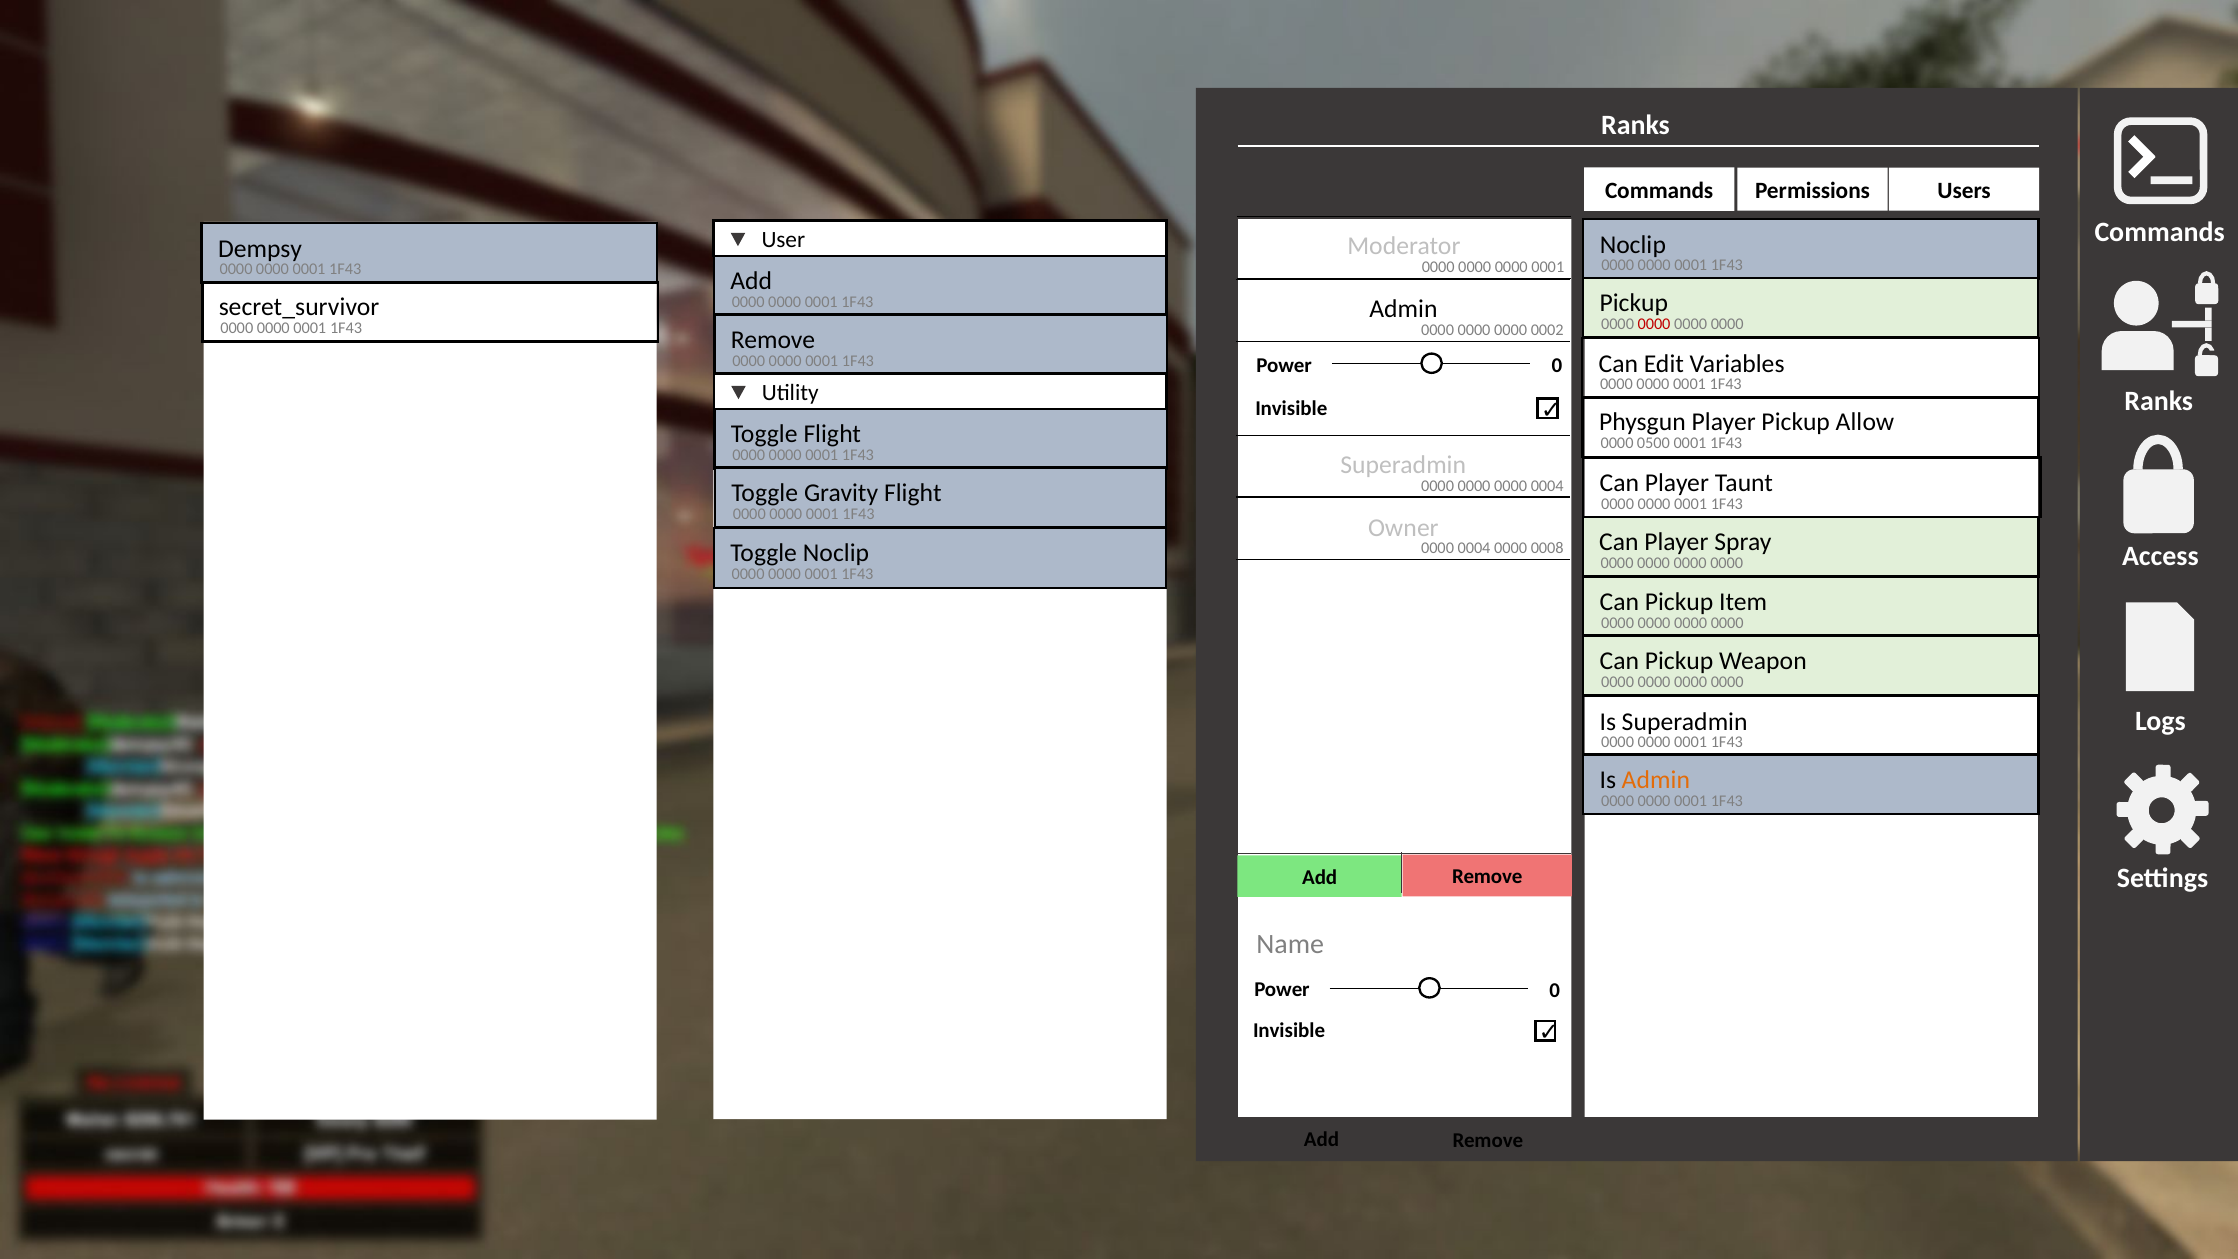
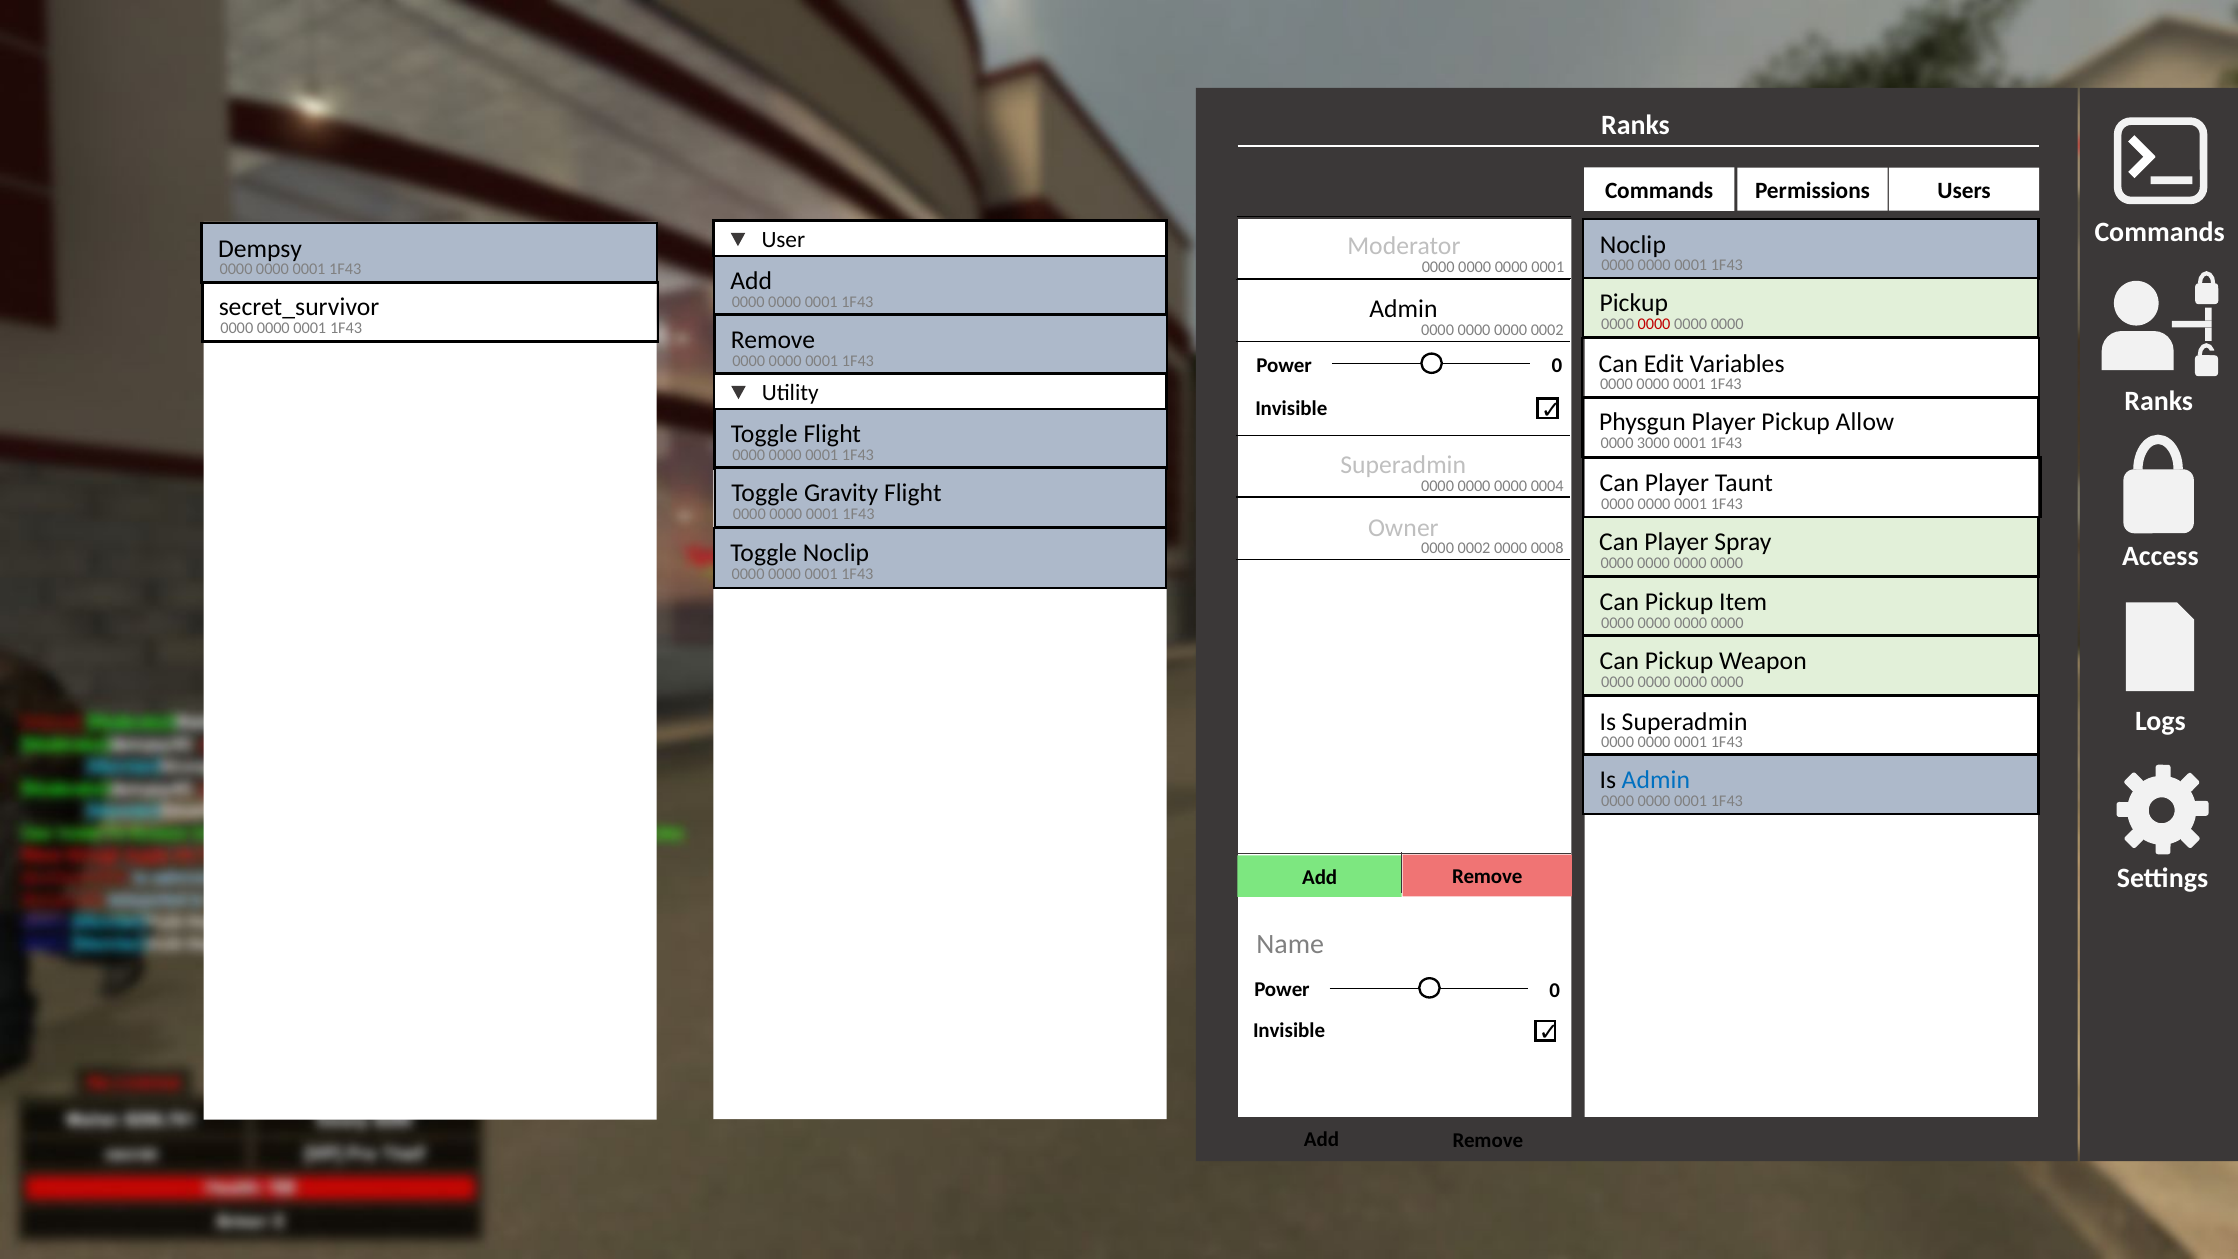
0500: 0500 -> 3000
0004 at (1474, 548): 0004 -> 0002
Admin at (1656, 780) colour: orange -> blue
